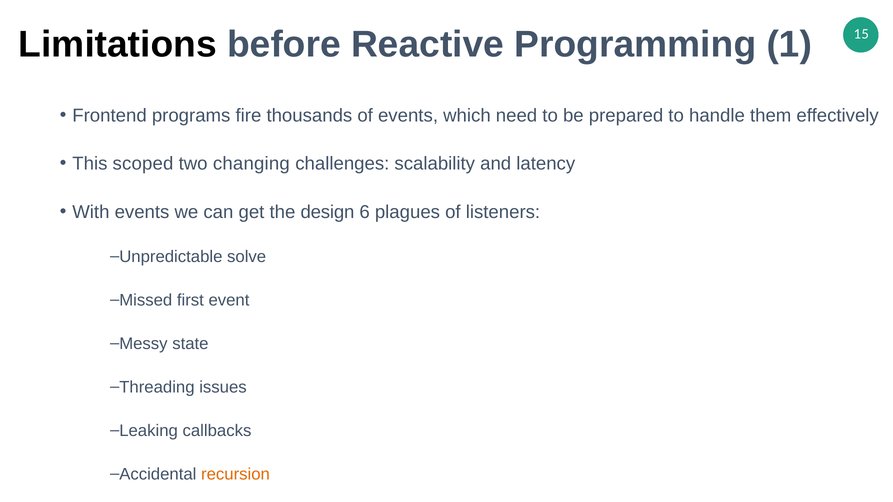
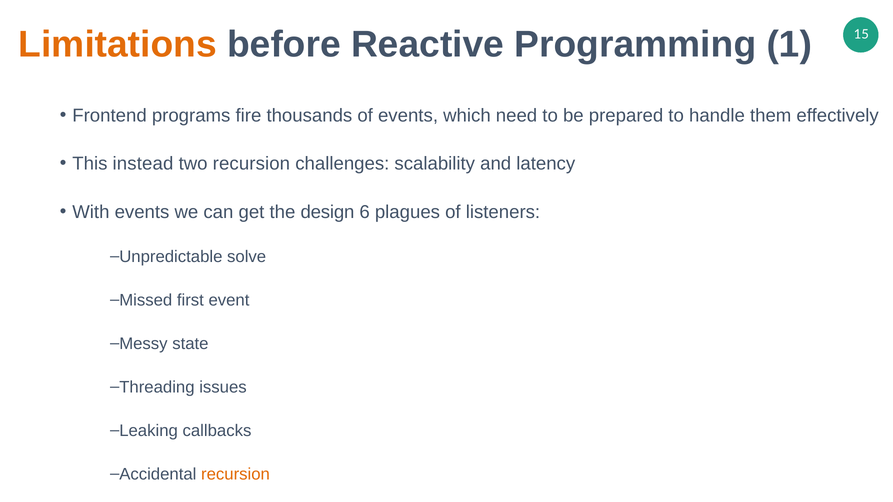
Limitations colour: black -> orange
scoped: scoped -> instead
two changing: changing -> recursion
